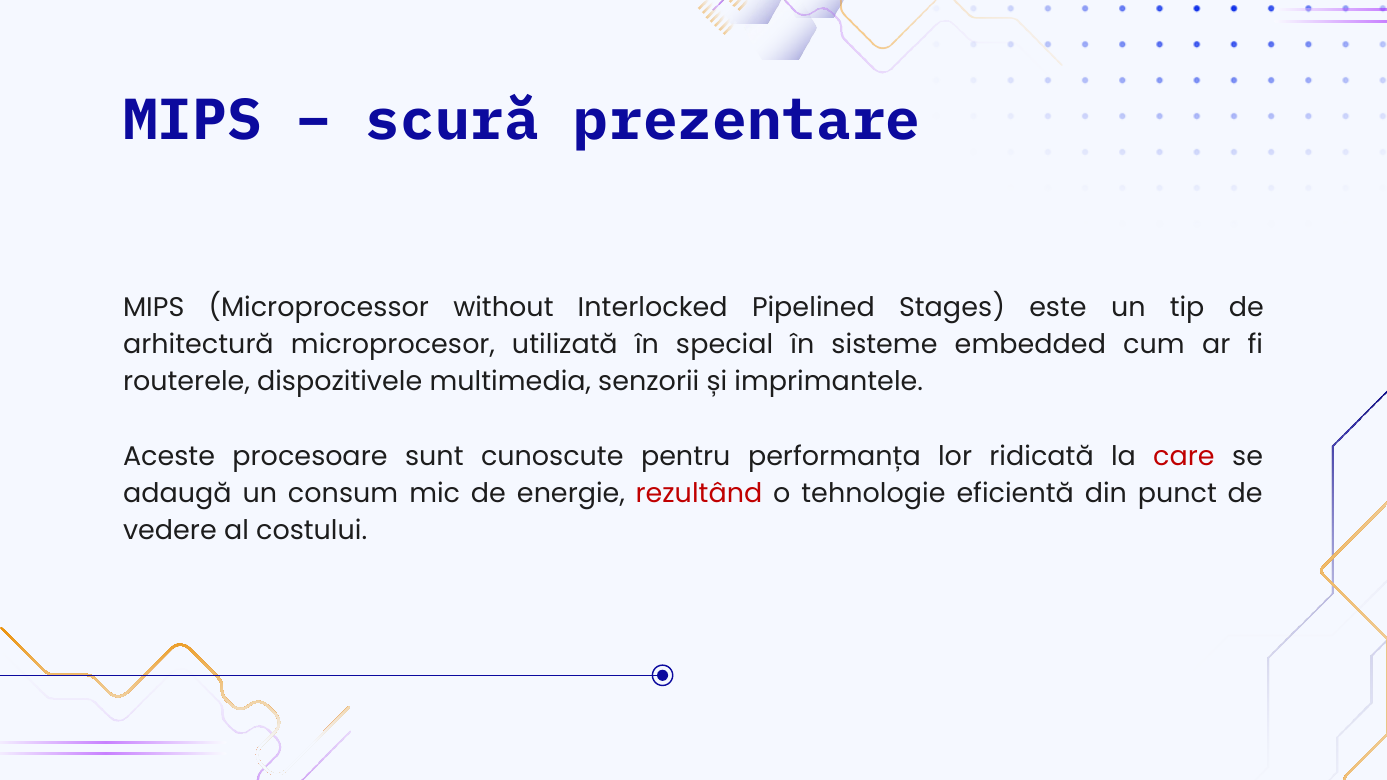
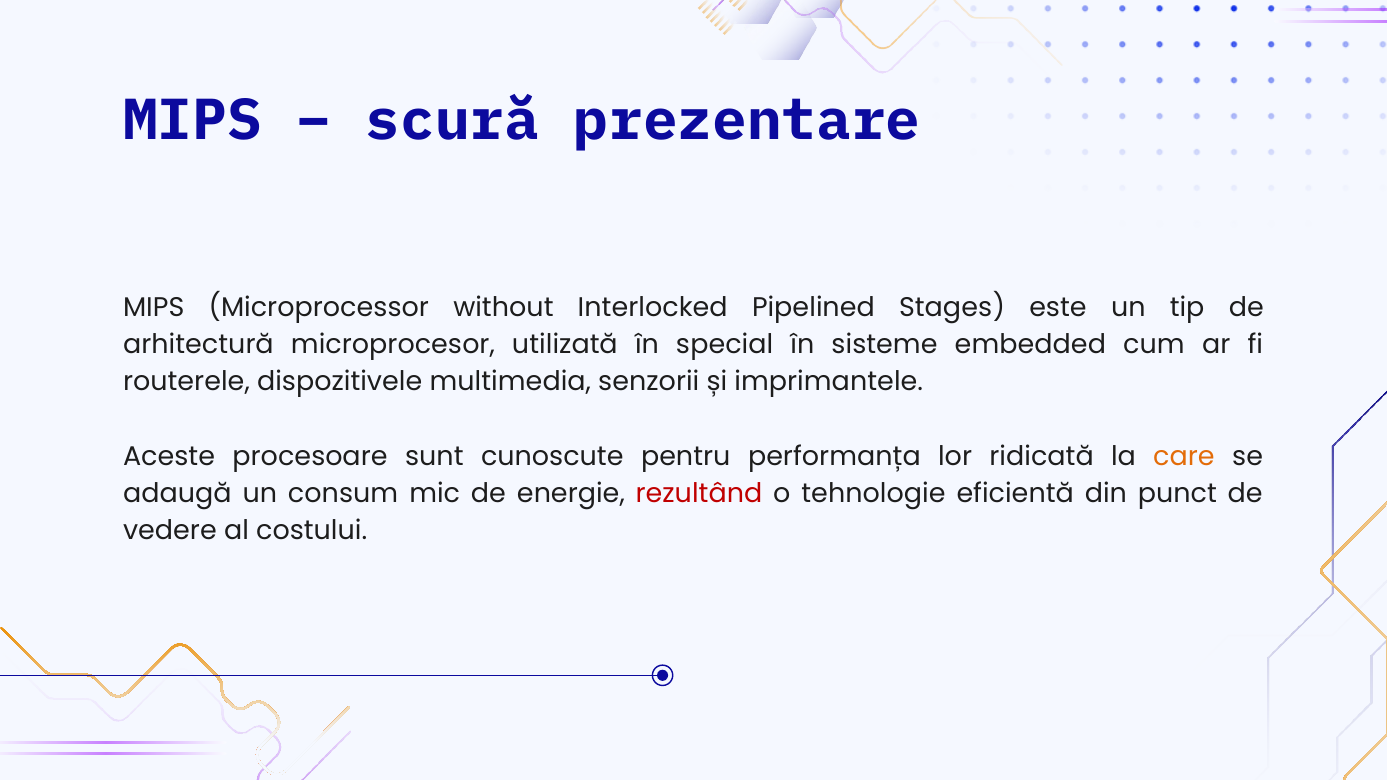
care colour: red -> orange
